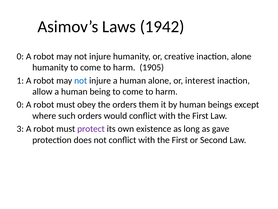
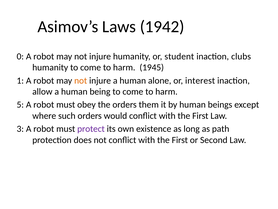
creative: creative -> student
inaction alone: alone -> clubs
1905: 1905 -> 1945
not at (81, 80) colour: blue -> orange
0 at (20, 104): 0 -> 5
gave: gave -> path
